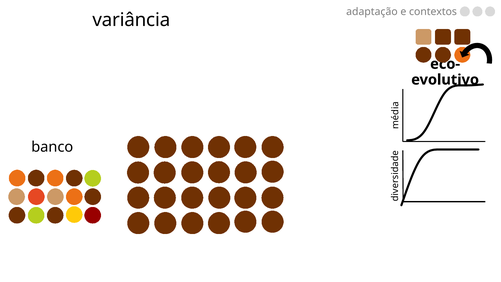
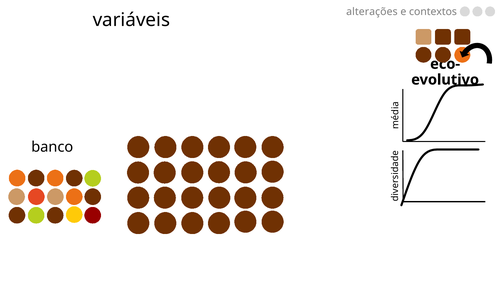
adaptação: adaptação -> alterações
variância: variância -> variáveis
